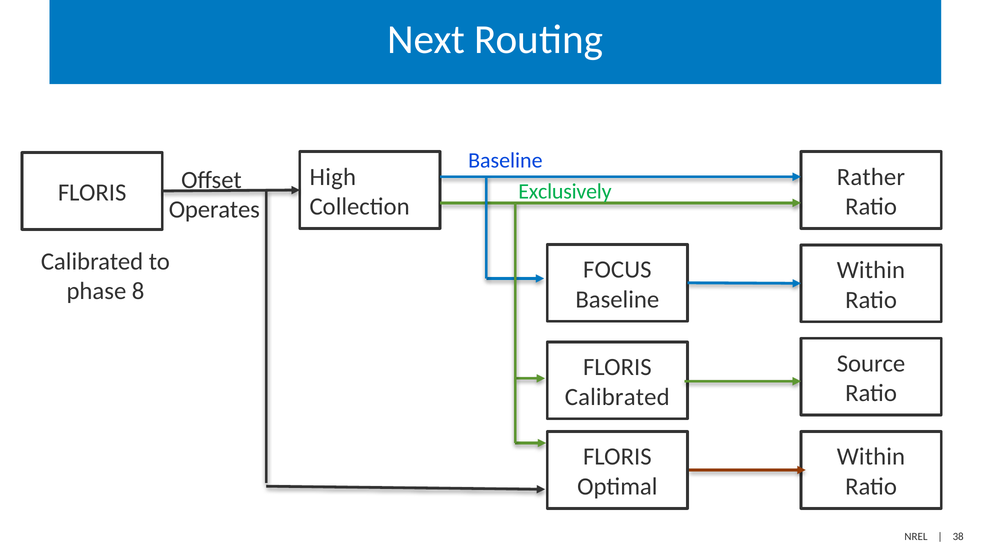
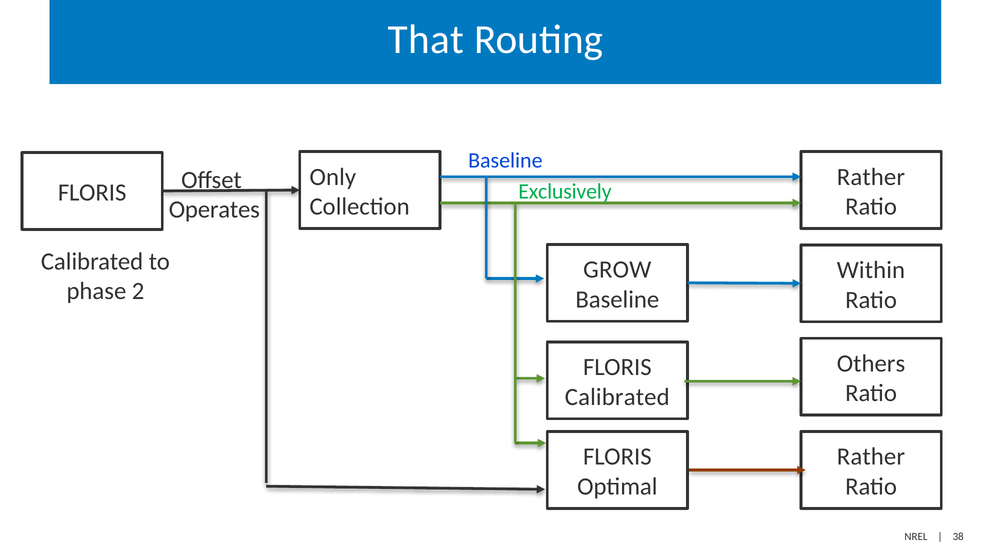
Next: Next -> That
High: High -> Only
FOCUS: FOCUS -> GROW
8: 8 -> 2
Source: Source -> Others
Within at (871, 457): Within -> Rather
